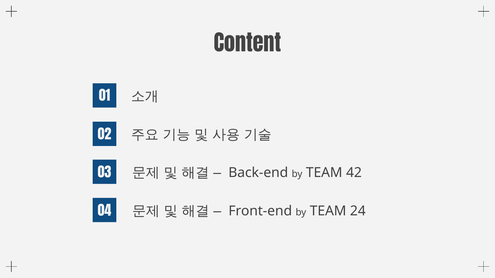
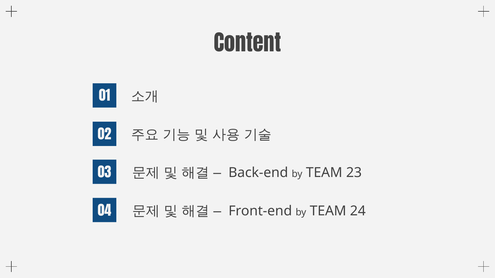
42: 42 -> 23
